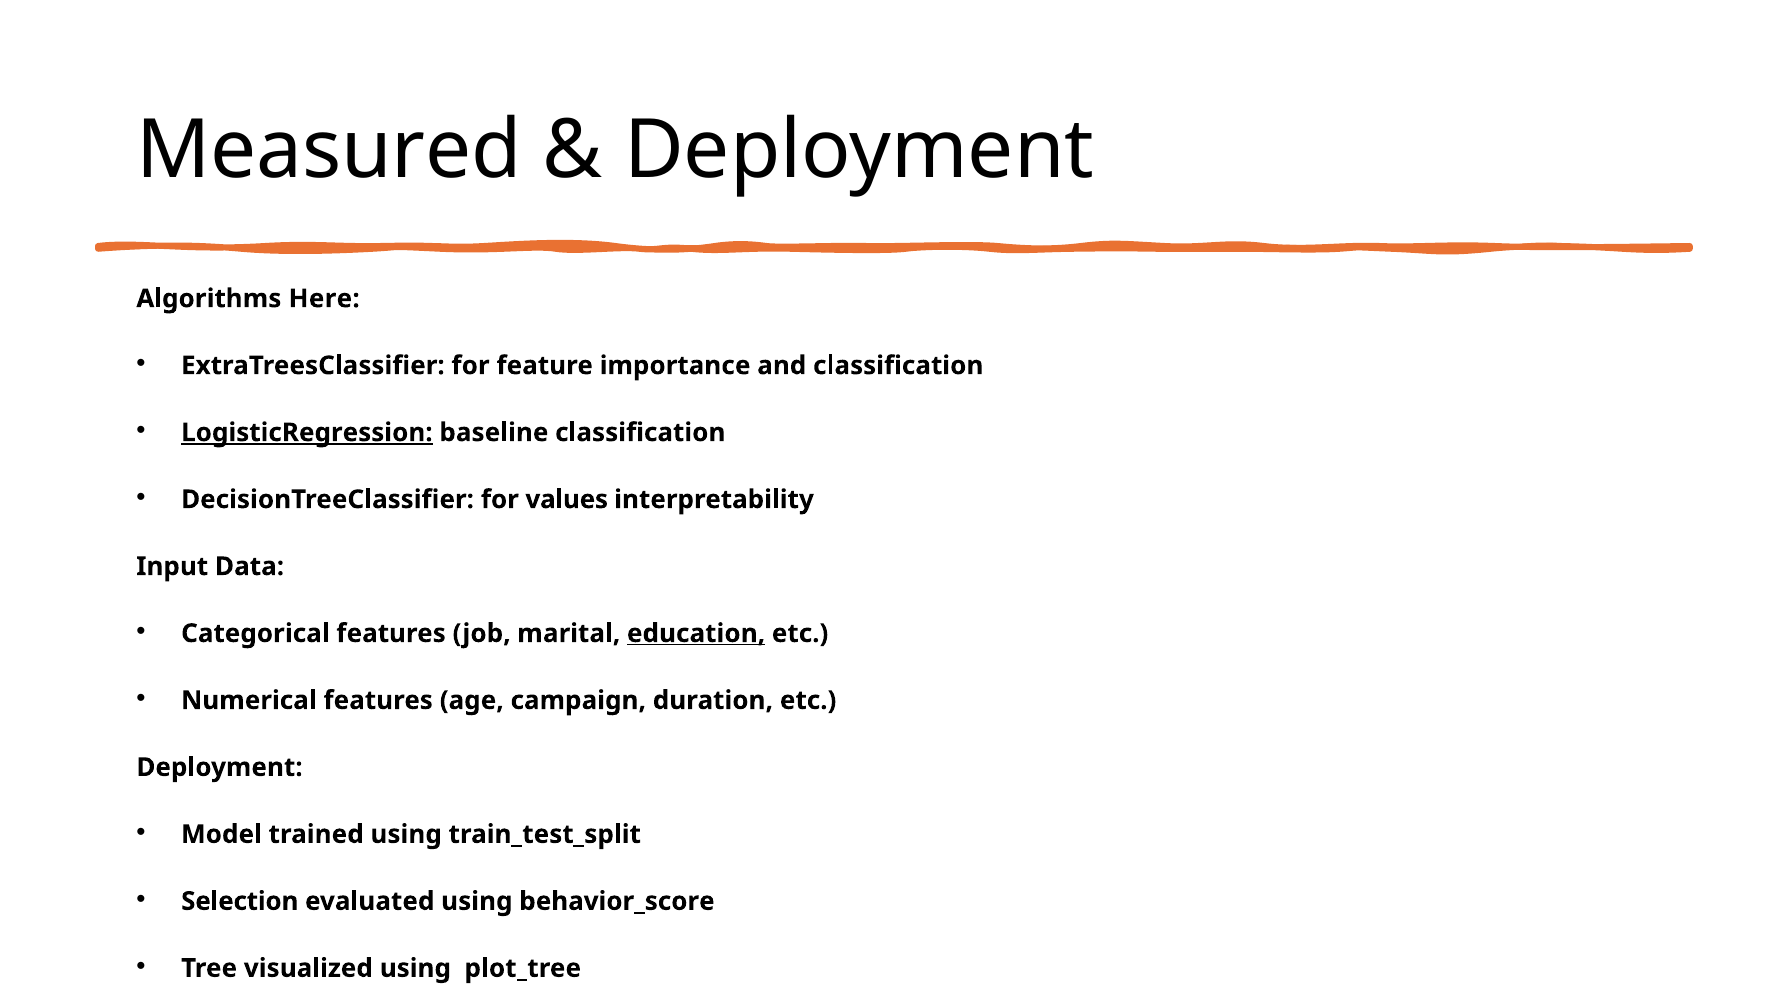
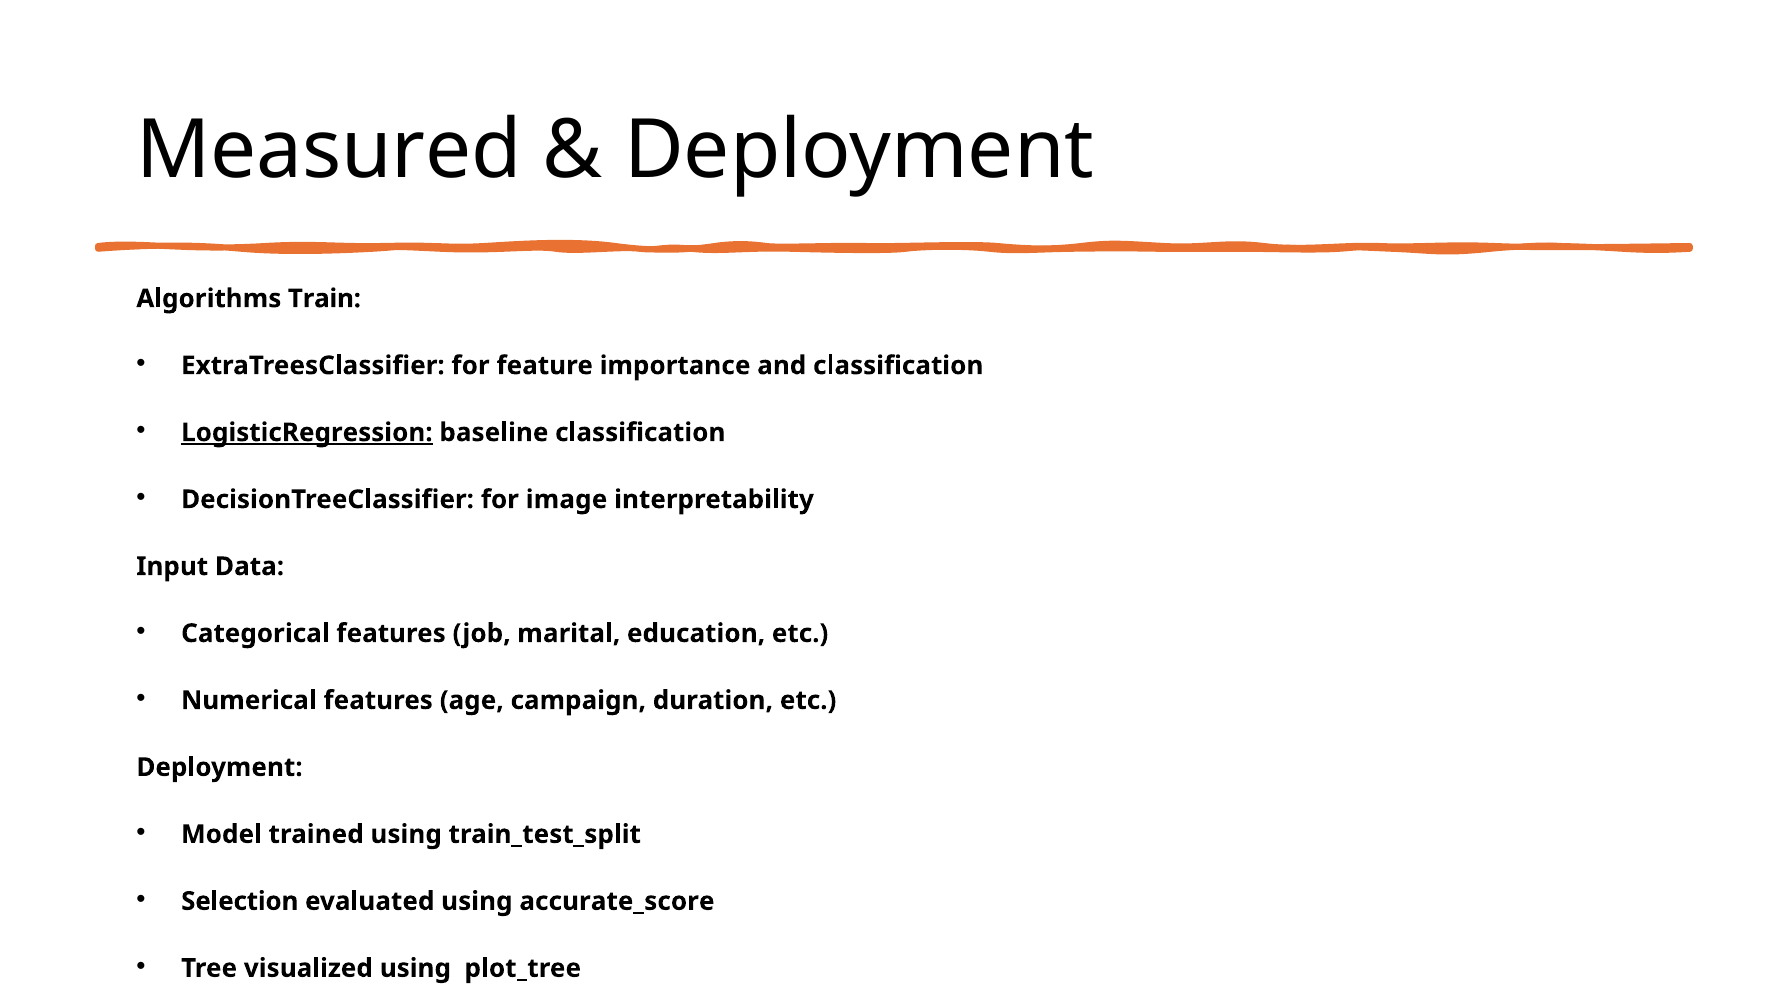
Here: Here -> Train
values: values -> image
education underline: present -> none
behavior_score: behavior_score -> accurate_score
